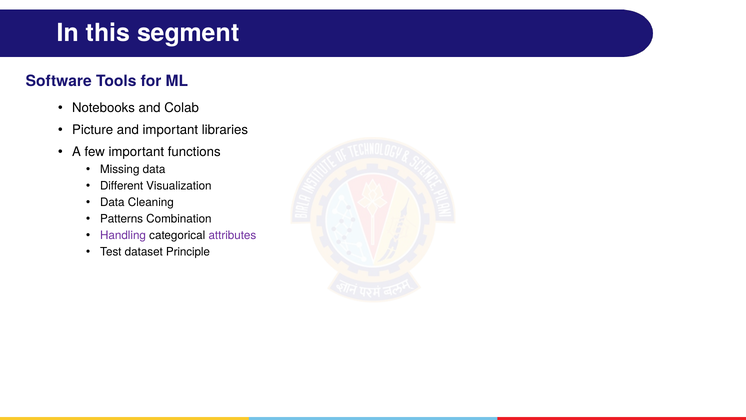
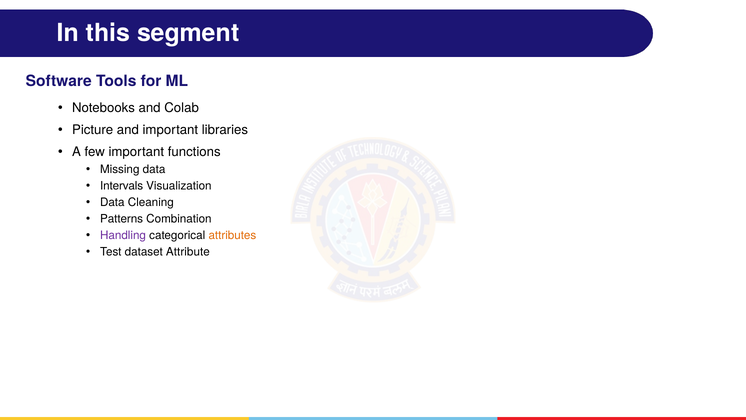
Different: Different -> Intervals
attributes colour: purple -> orange
Principle: Principle -> Attribute
